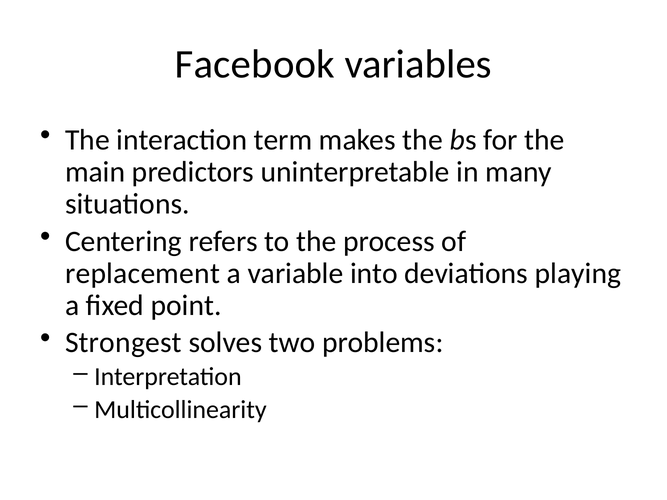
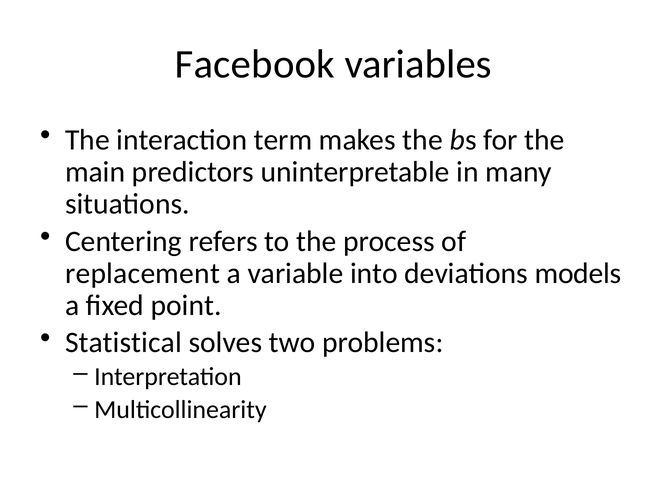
playing: playing -> models
Strongest: Strongest -> Statistical
